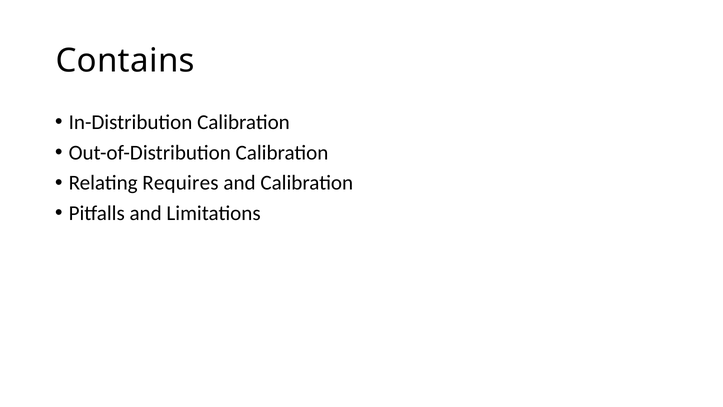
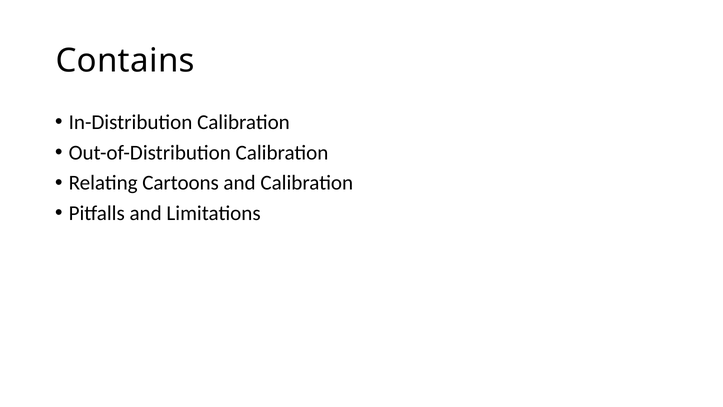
Requires: Requires -> Cartoons
